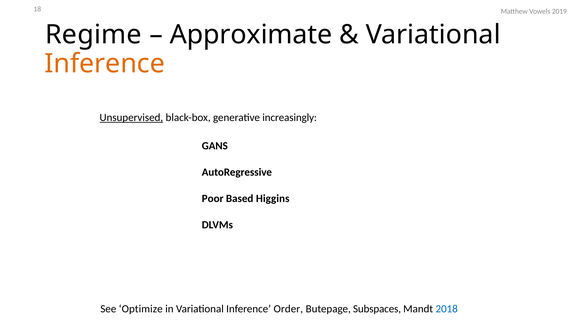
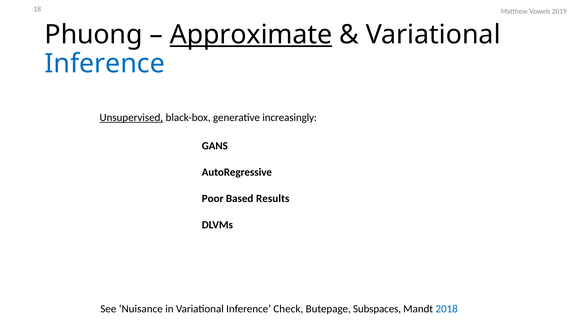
Regime: Regime -> Phuong
Approximate underline: none -> present
Inference at (105, 64) colour: orange -> blue
Higgins: Higgins -> Results
Optimize: Optimize -> Nuisance
Order: Order -> Check
